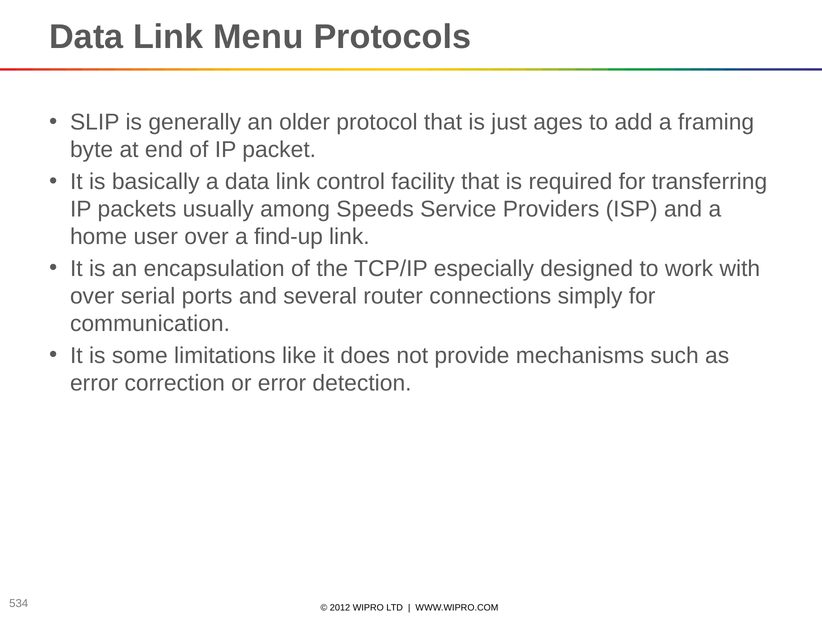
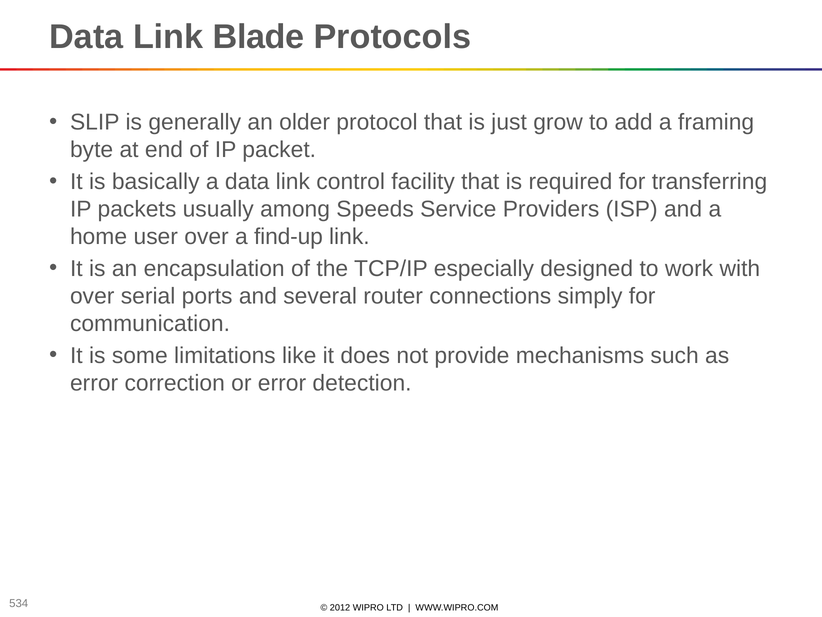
Menu: Menu -> Blade
ages: ages -> grow
